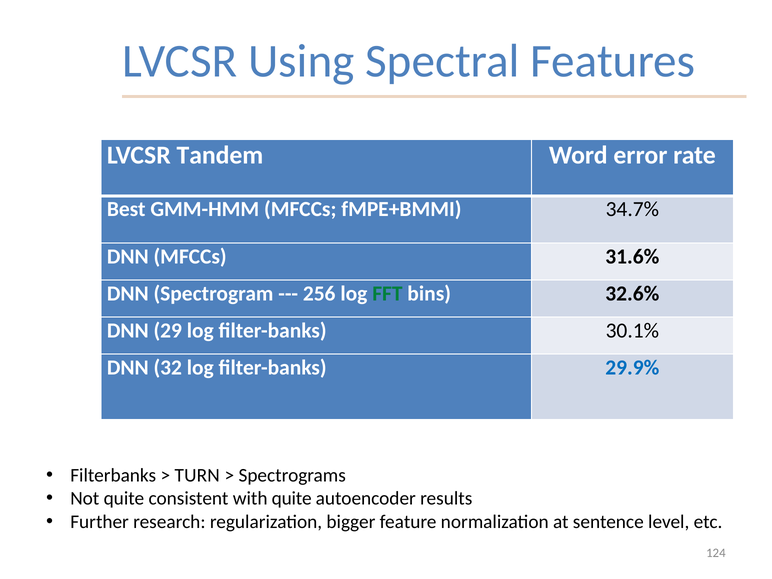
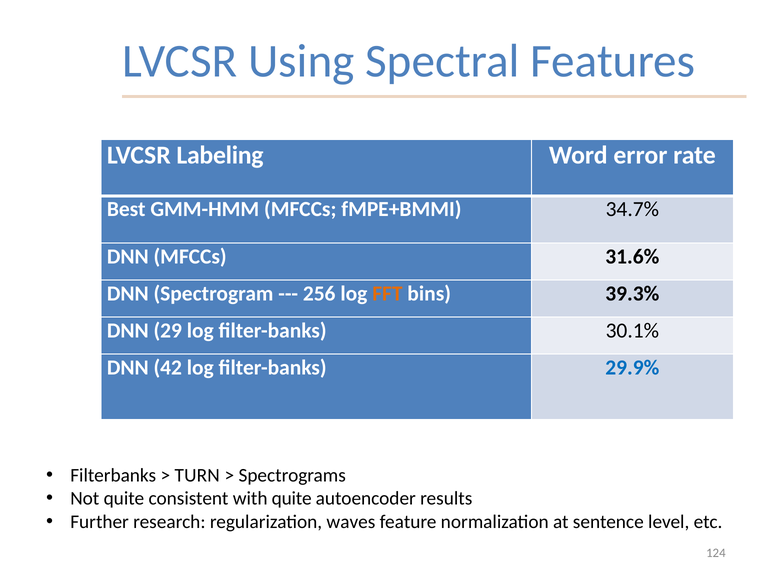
Tandem: Tandem -> Labeling
FFT colour: green -> orange
32.6%: 32.6% -> 39.3%
32: 32 -> 42
bigger: bigger -> waves
